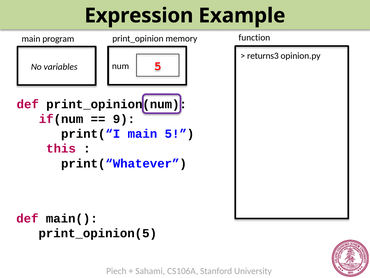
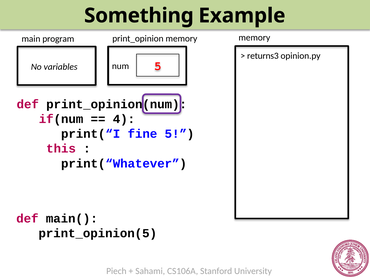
Expression: Expression -> Something
function at (254, 37): function -> memory
9: 9 -> 4
print(“I main: main -> fine
